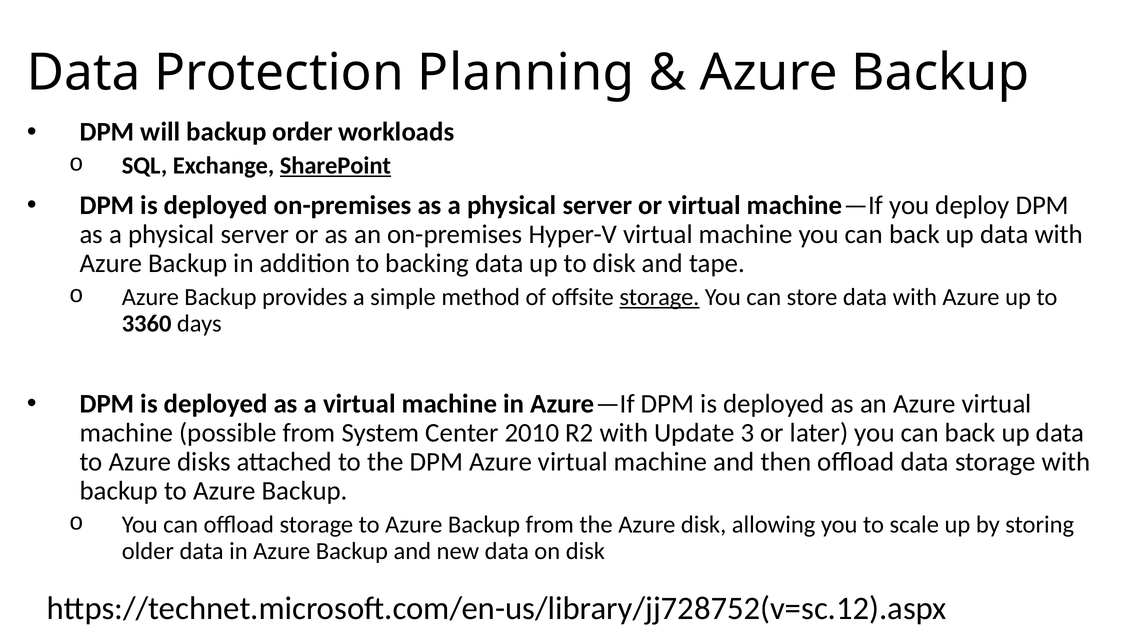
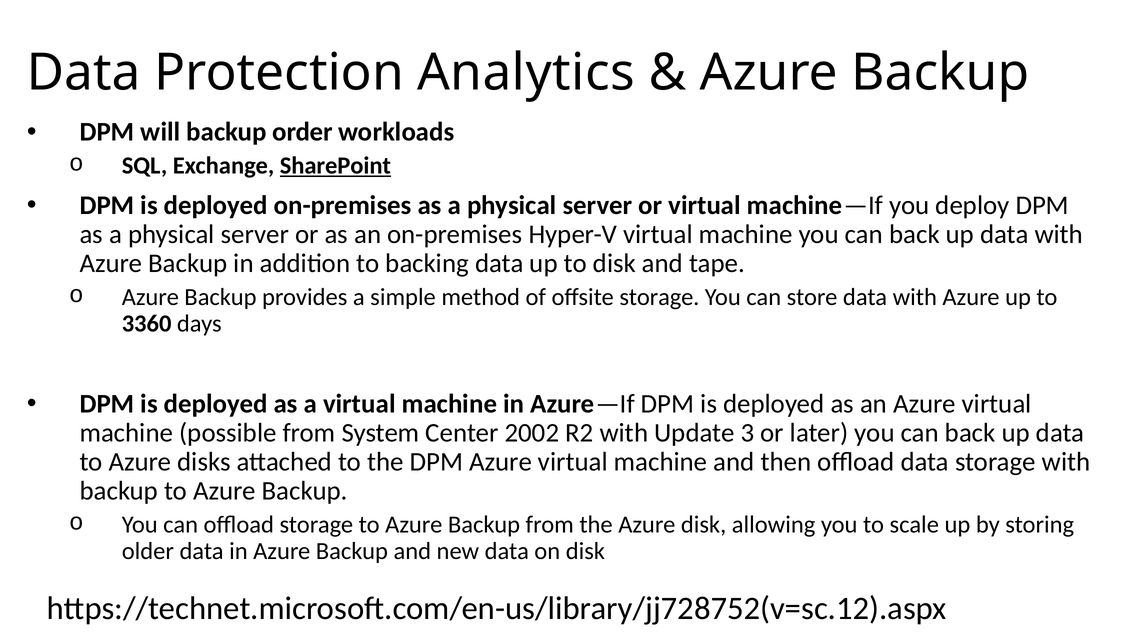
Planning: Planning -> Analytics
storage at (659, 297) underline: present -> none
2010: 2010 -> 2002
